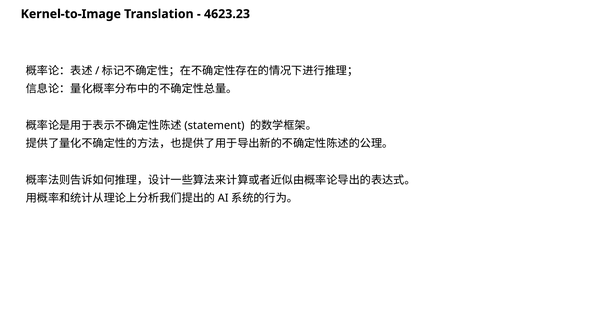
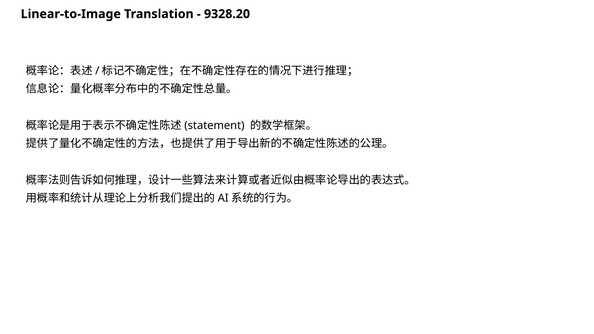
Kernel-to-Image: Kernel-to-Image -> Linear-to-Image
4623.23: 4623.23 -> 9328.20
